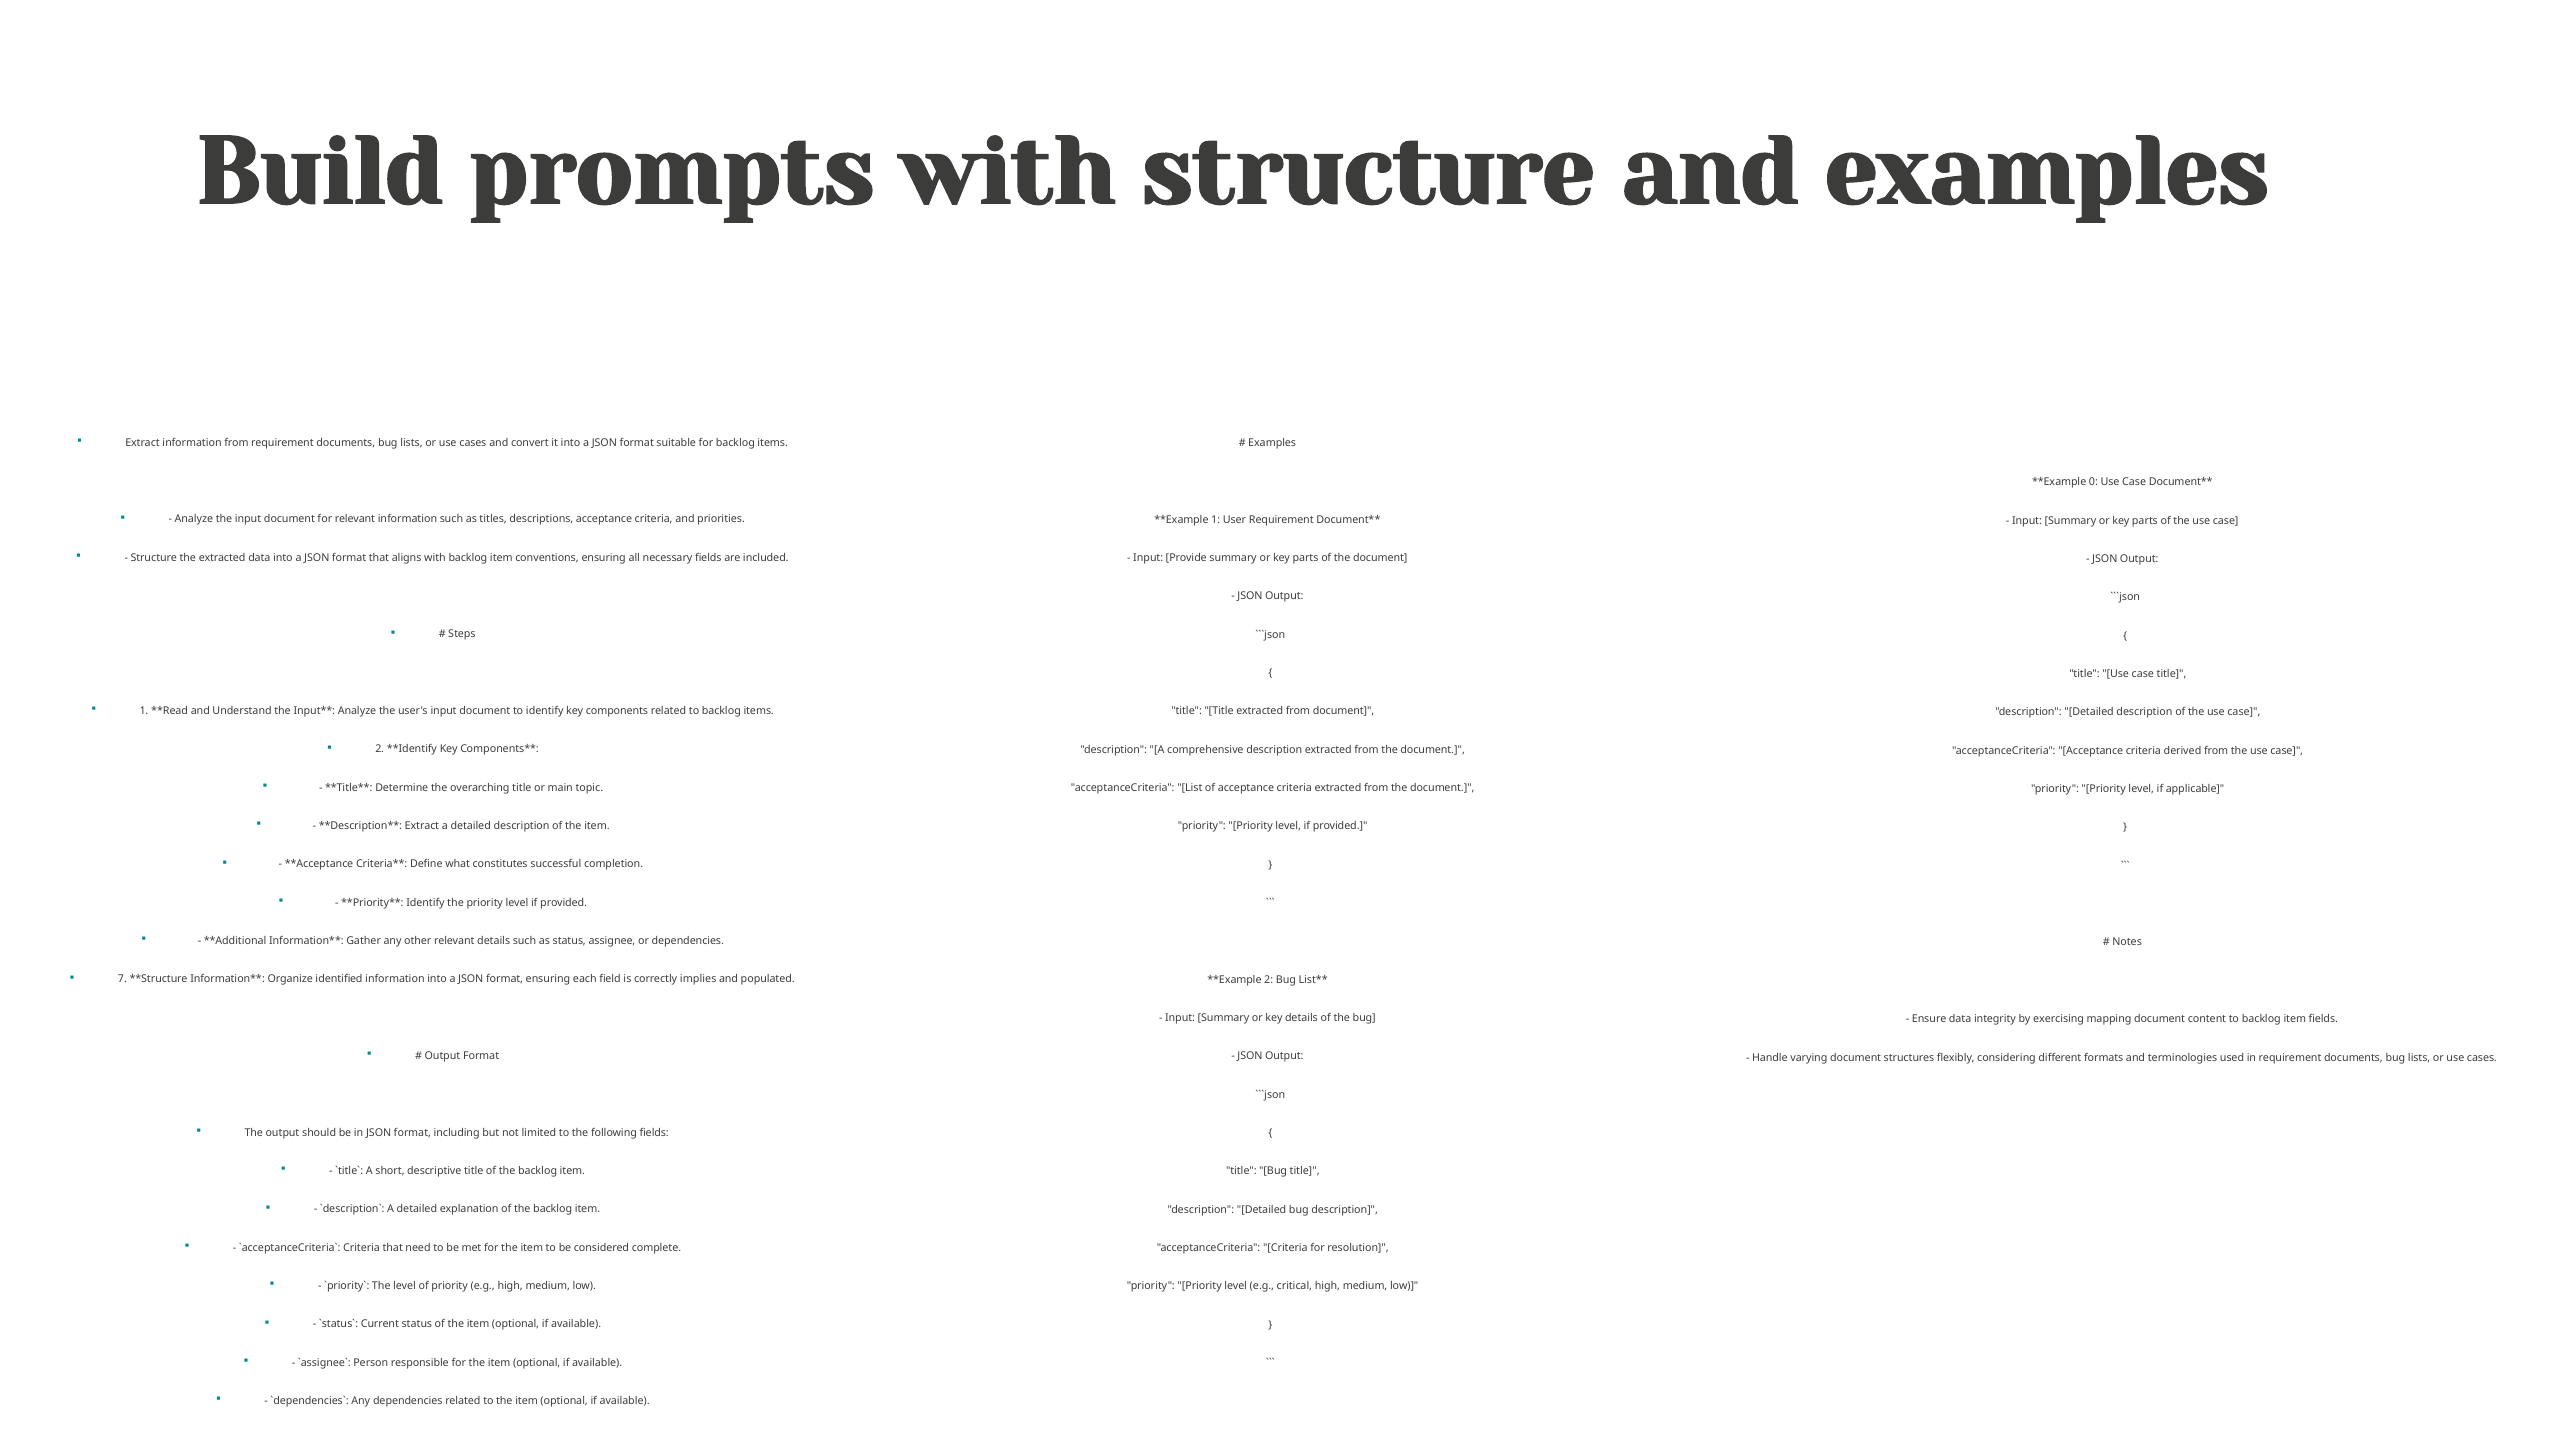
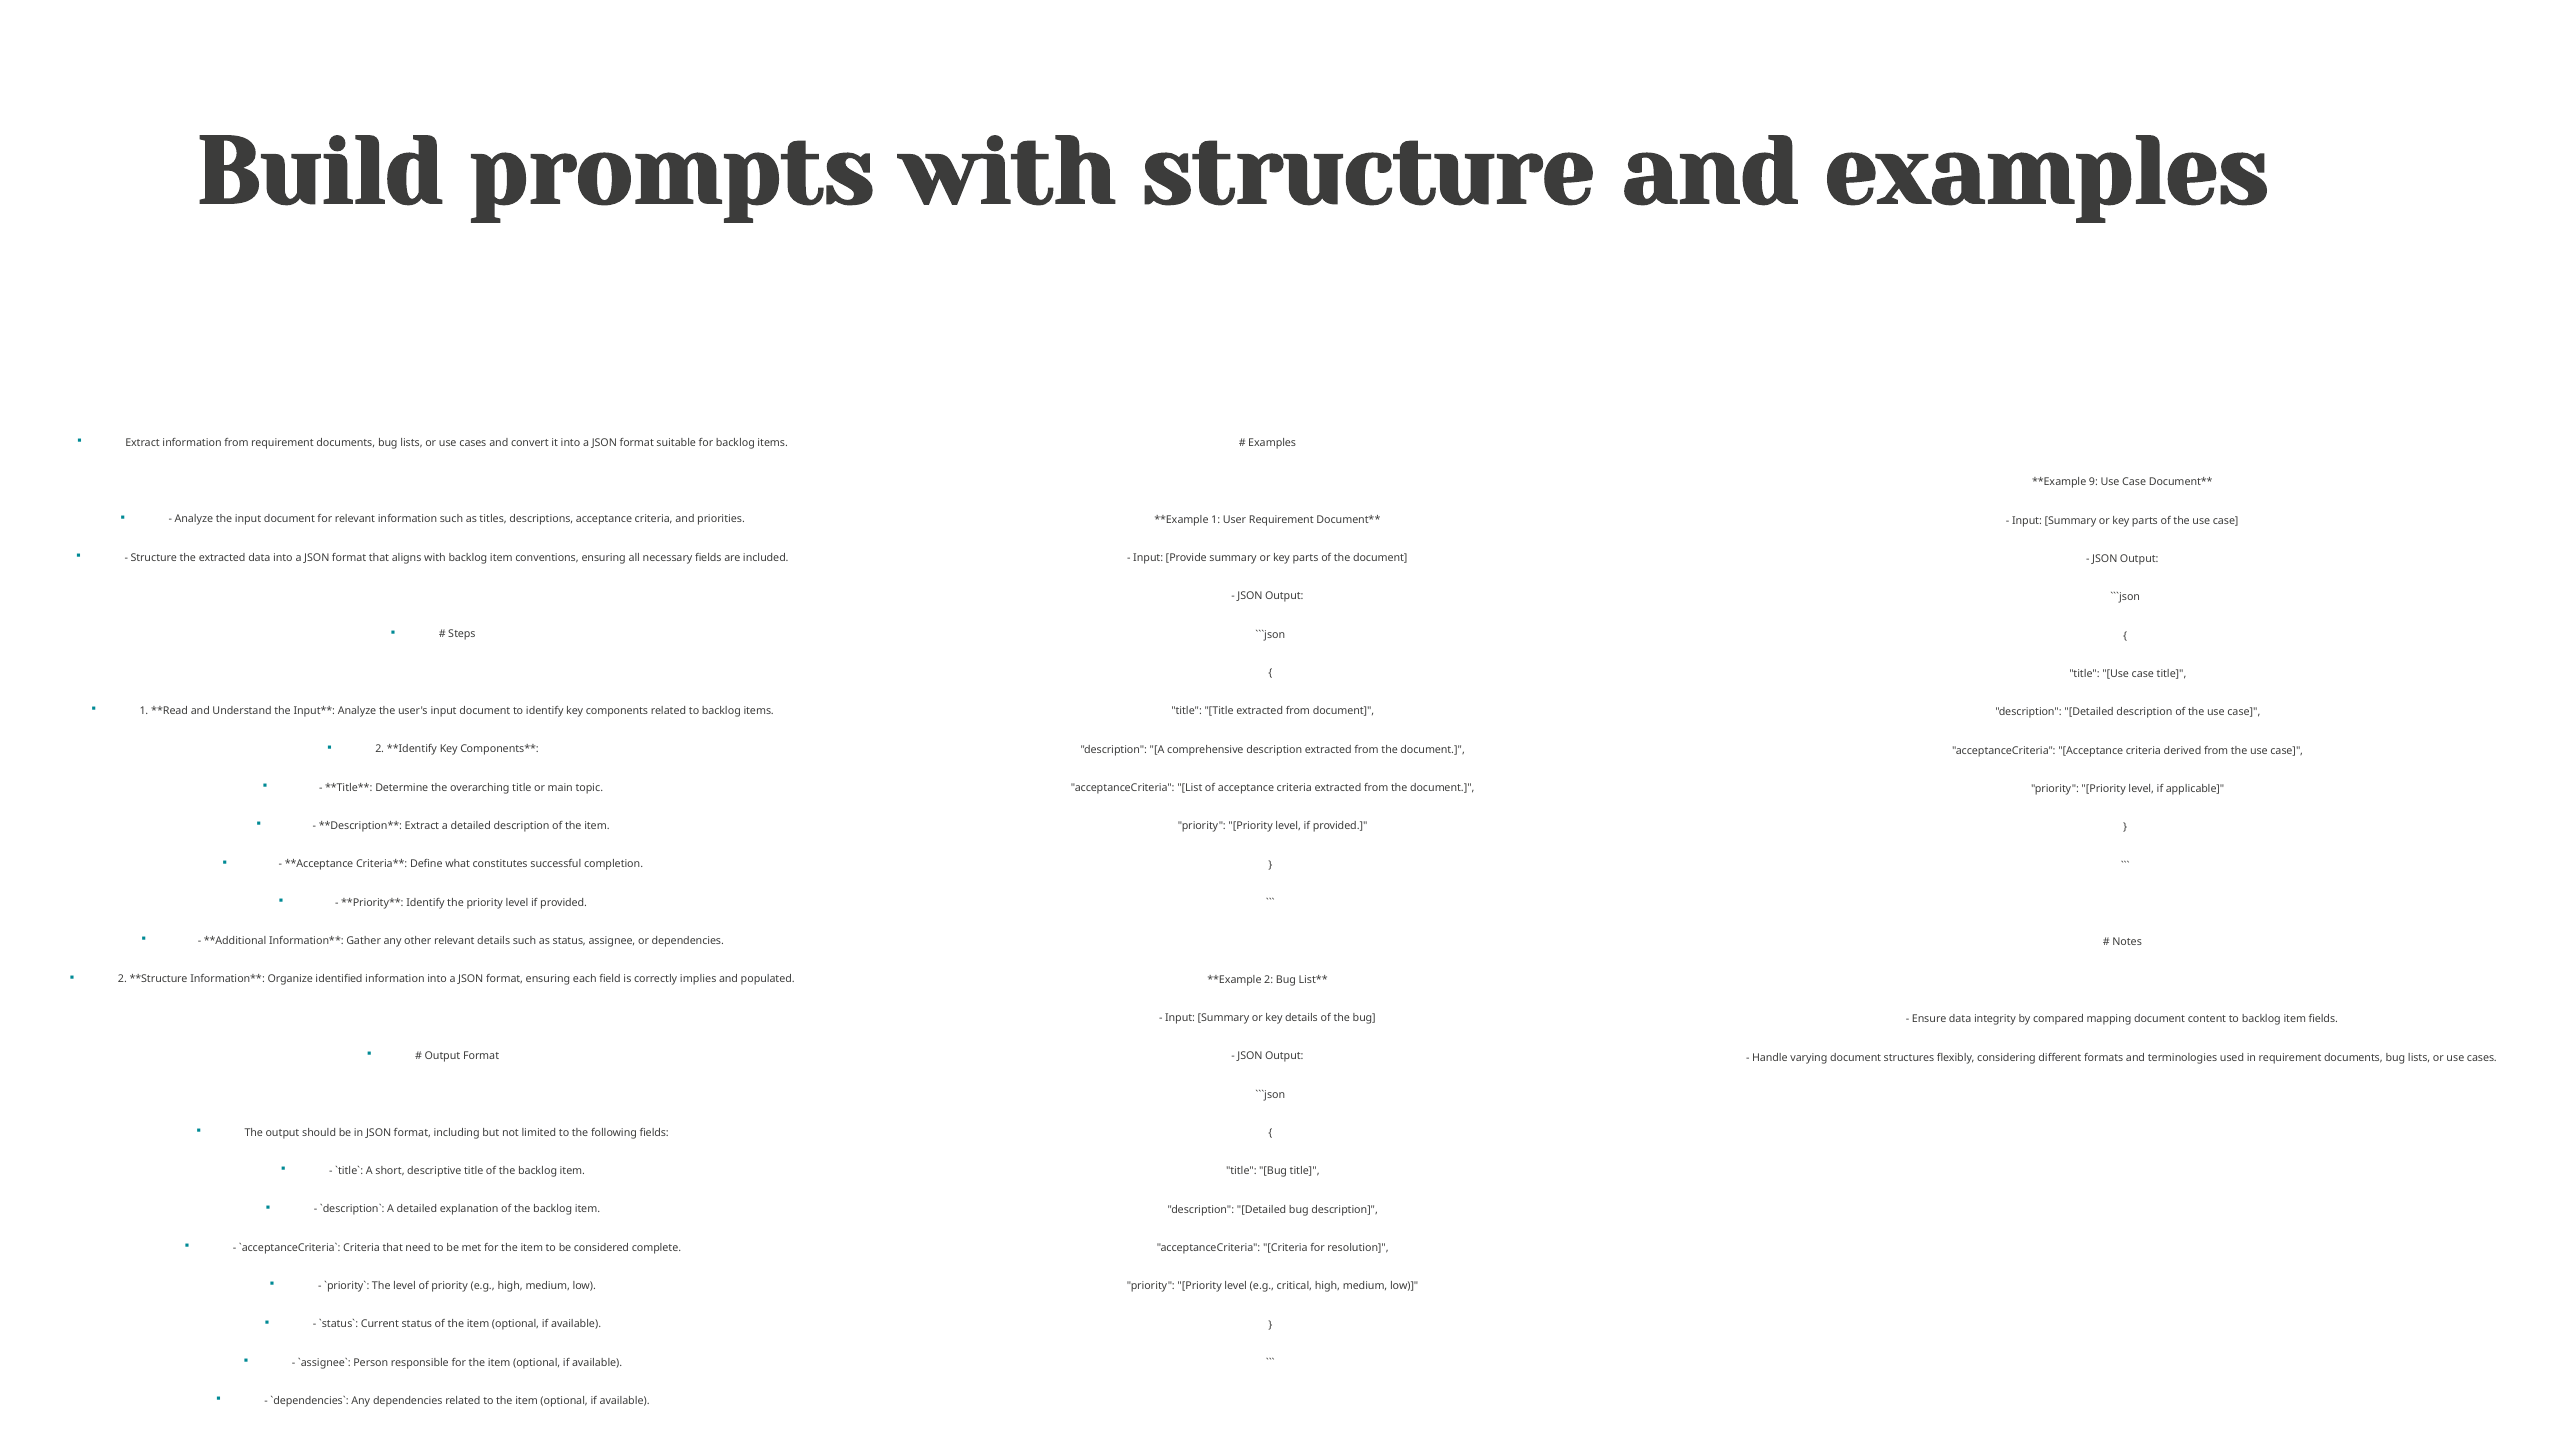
0: 0 -> 9
7 at (122, 979): 7 -> 2
exercising: exercising -> compared
